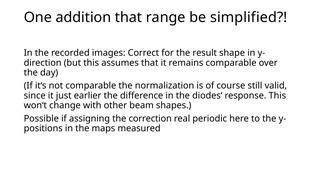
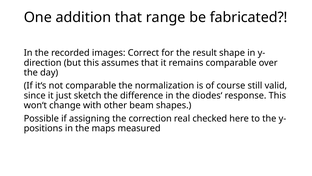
simplified: simplified -> fabricated
earlier: earlier -> sketch
periodic: periodic -> checked
